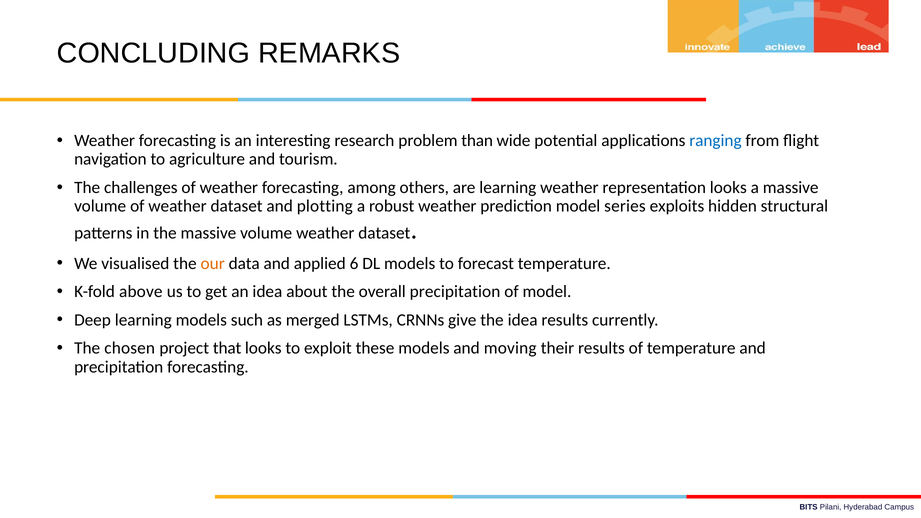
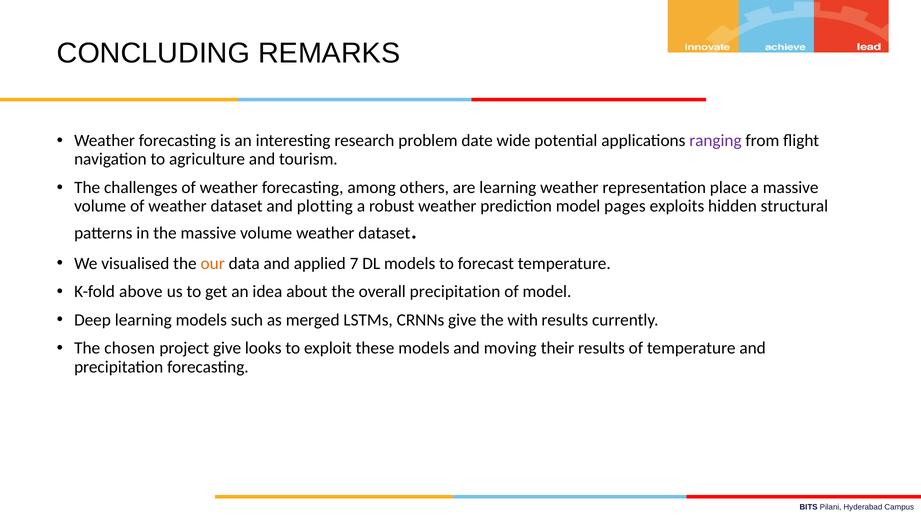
than: than -> date
ranging colour: blue -> purple
representation looks: looks -> place
series: series -> pages
6: 6 -> 7
the idea: idea -> with
project that: that -> give
